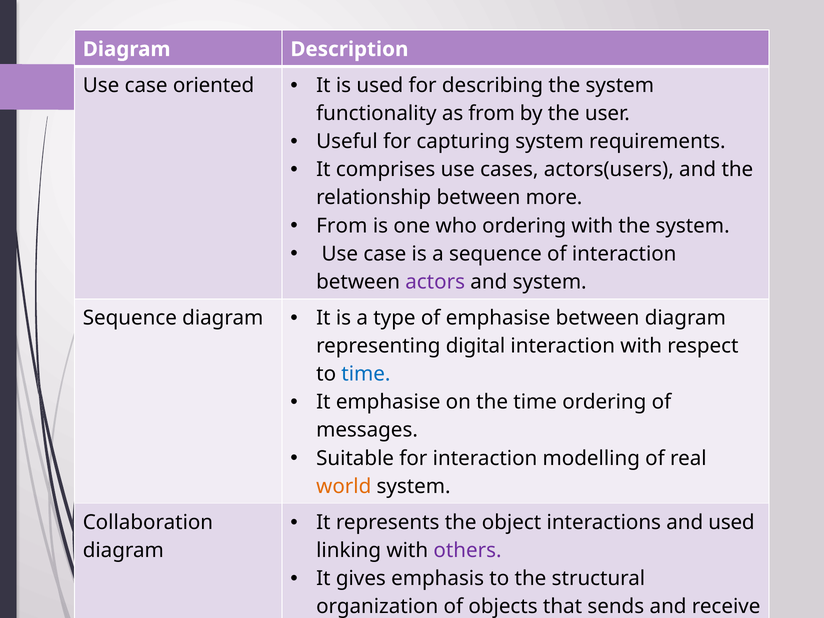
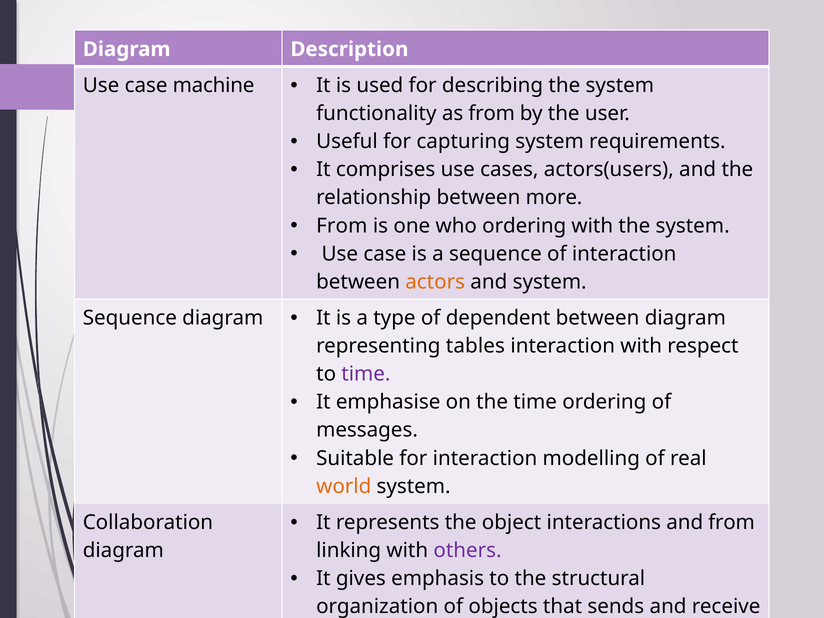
oriented: oriented -> machine
actors colour: purple -> orange
of emphasise: emphasise -> dependent
digital: digital -> tables
time at (366, 374) colour: blue -> purple
and used: used -> from
